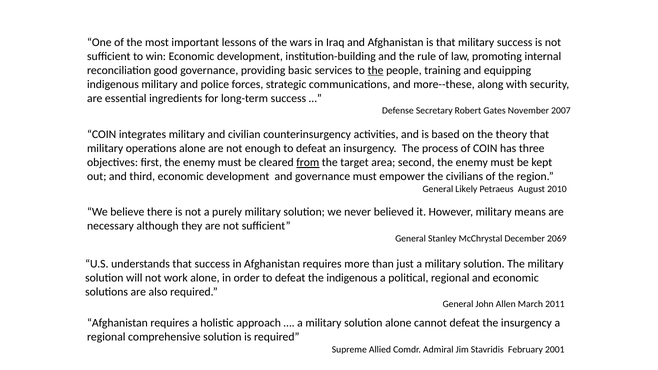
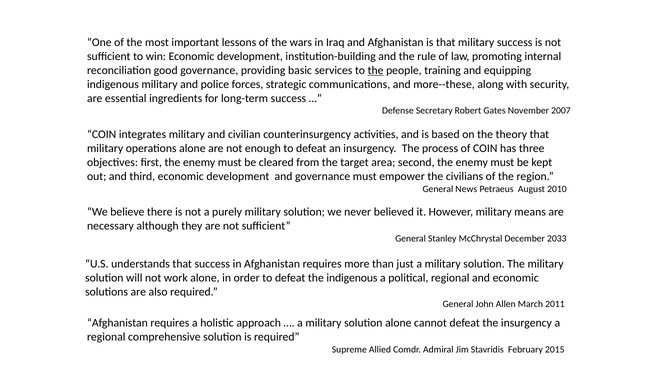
from underline: present -> none
Likely: Likely -> News
2069: 2069 -> 2033
2001: 2001 -> 2015
